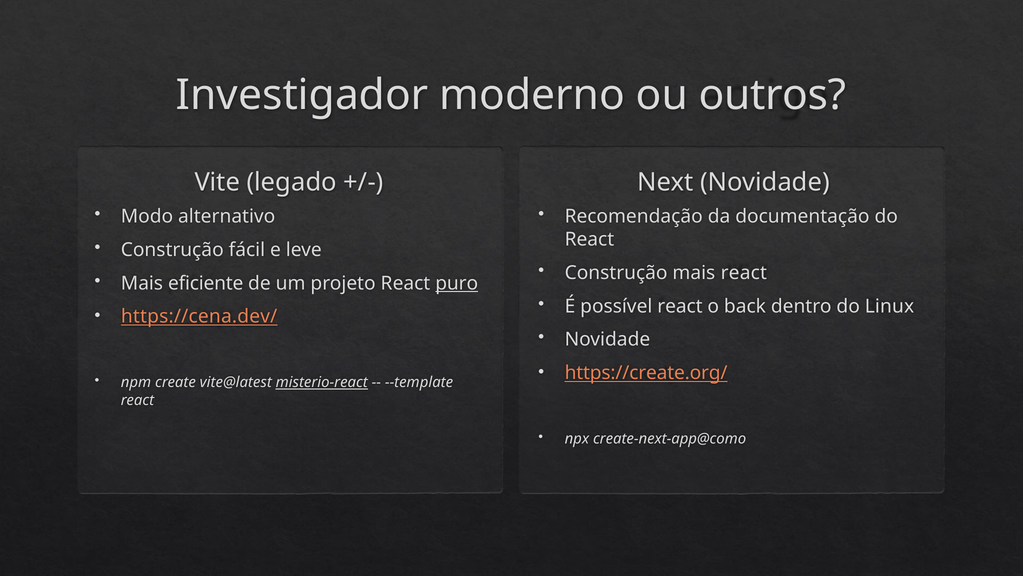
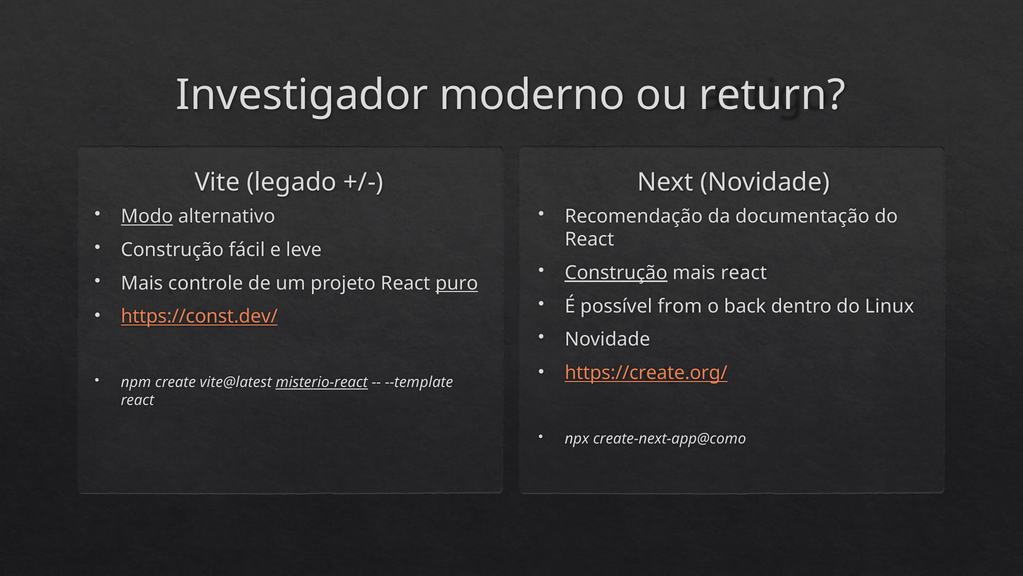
outros: outros -> return
Modo underline: none -> present
Construção at (616, 273) underline: none -> present
eficiente: eficiente -> controle
possível react: react -> from
https://cena.dev/: https://cena.dev/ -> https://const.dev/
